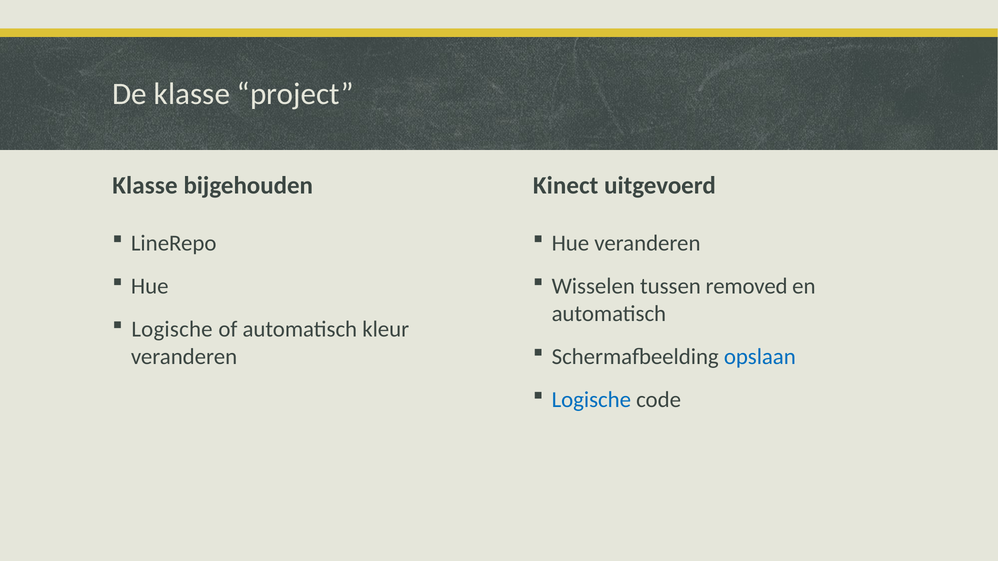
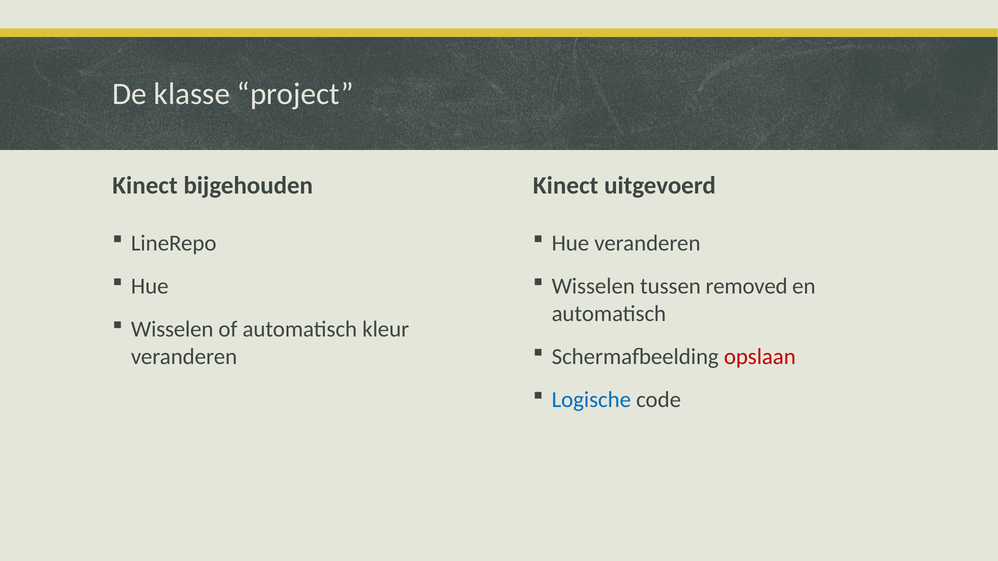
Klasse at (145, 185): Klasse -> Kinect
Logische at (172, 330): Logische -> Wisselen
opslaan colour: blue -> red
